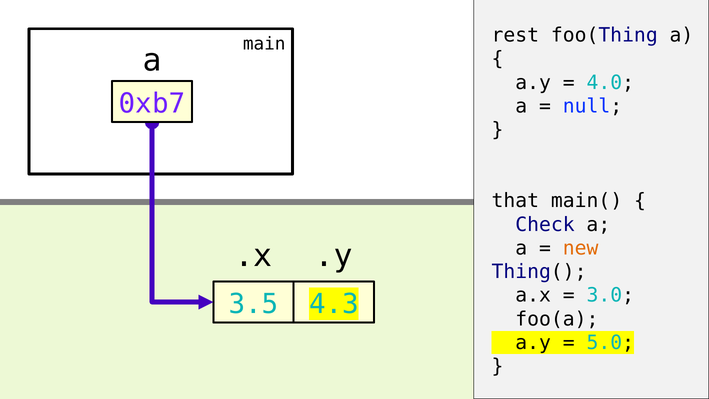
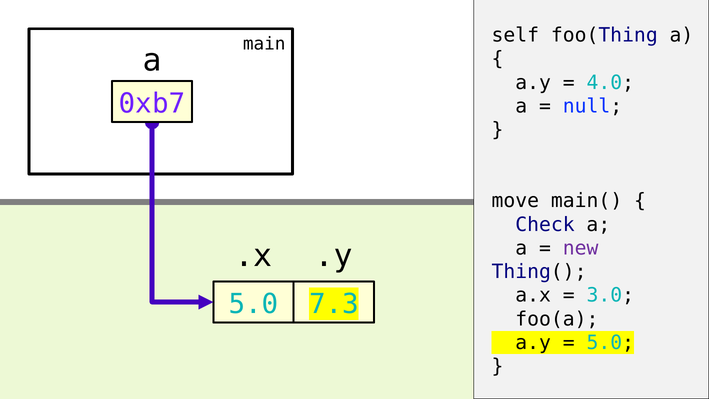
rest: rest -> self
that: that -> move
new colour: orange -> purple
3.5 at (254, 304): 3.5 -> 5.0
4.3: 4.3 -> 7.3
